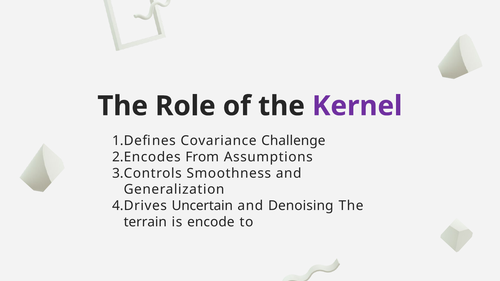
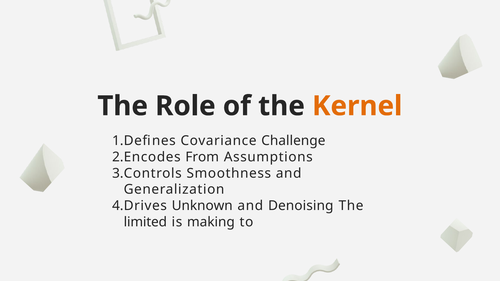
Kernel colour: purple -> orange
Uncertain: Uncertain -> Unknown
terrain: terrain -> limited
encode: encode -> making
